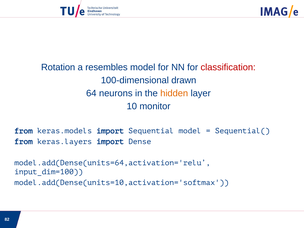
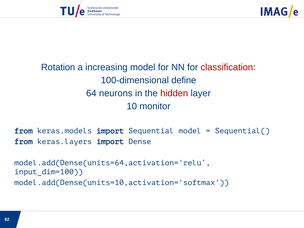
resembles: resembles -> increasing
drawn: drawn -> define
hidden colour: orange -> red
